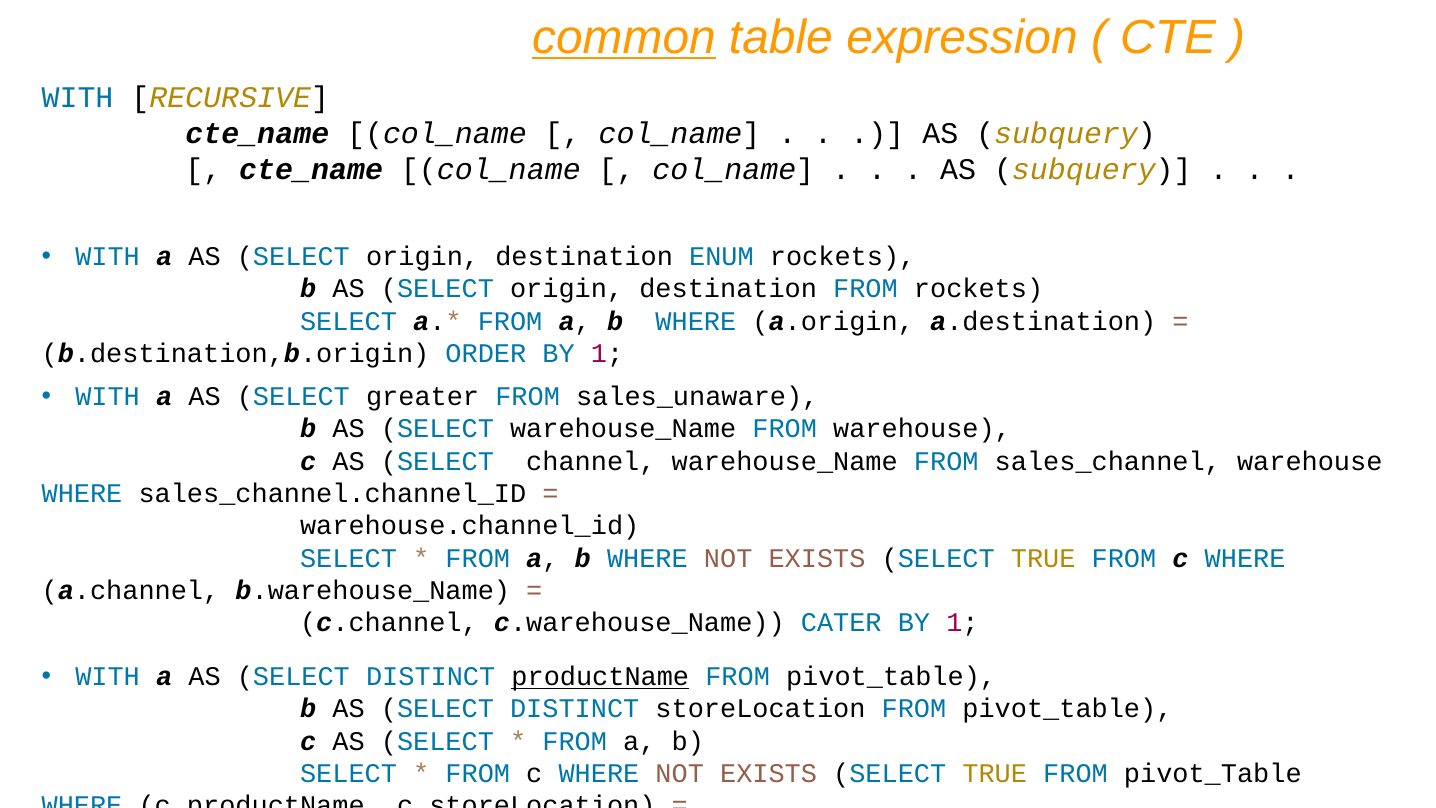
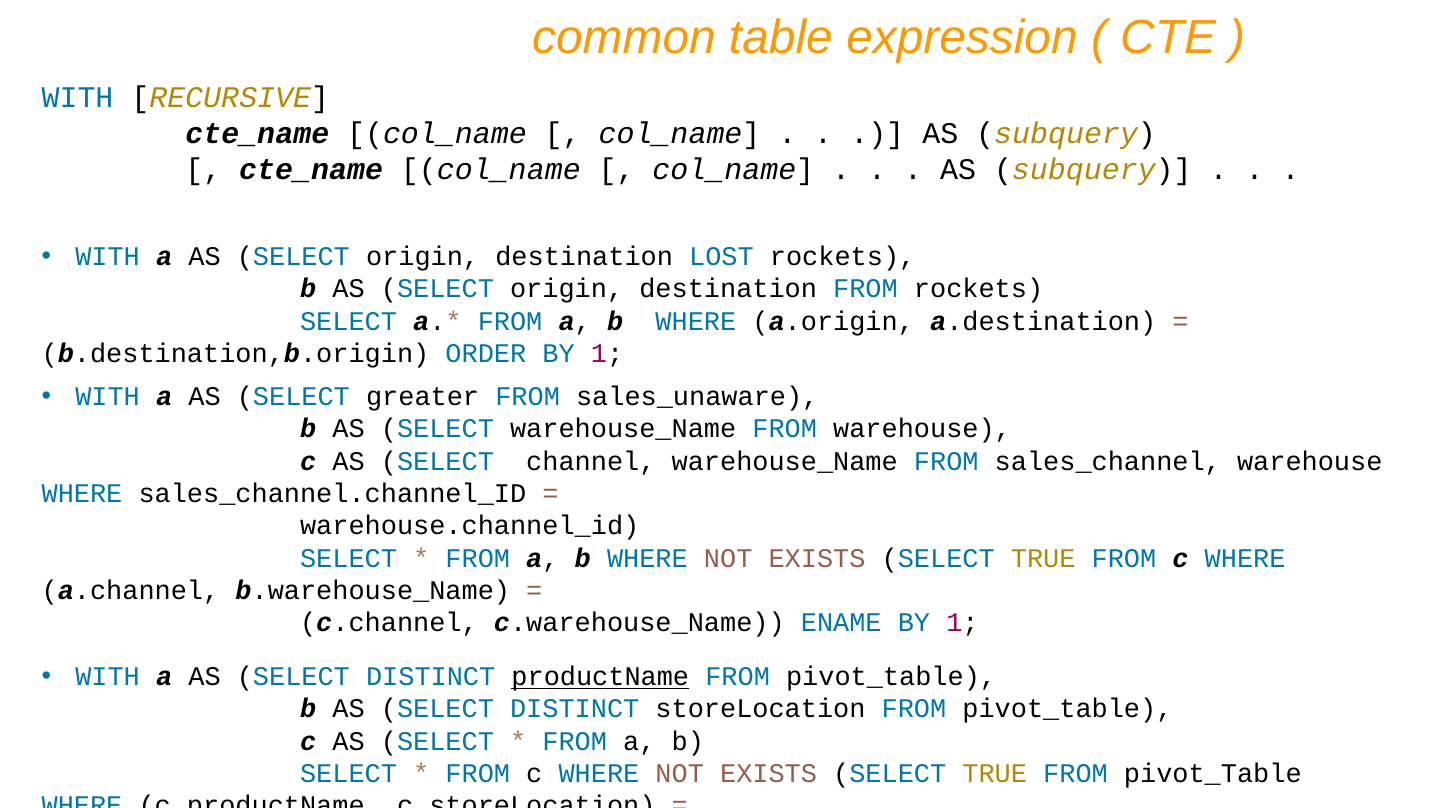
common underline: present -> none
ENUM: ENUM -> LOST
CATER: CATER -> ENAME
